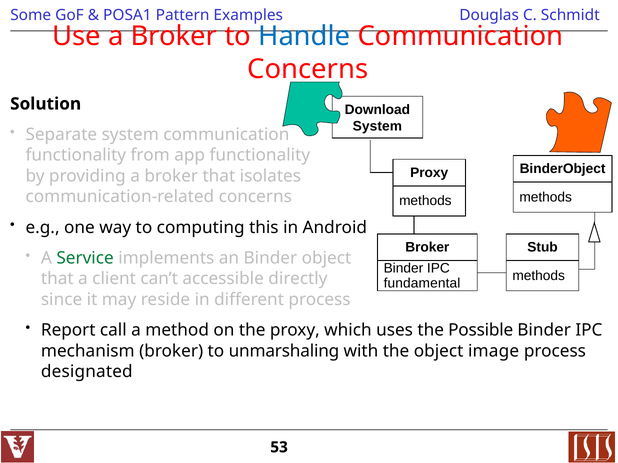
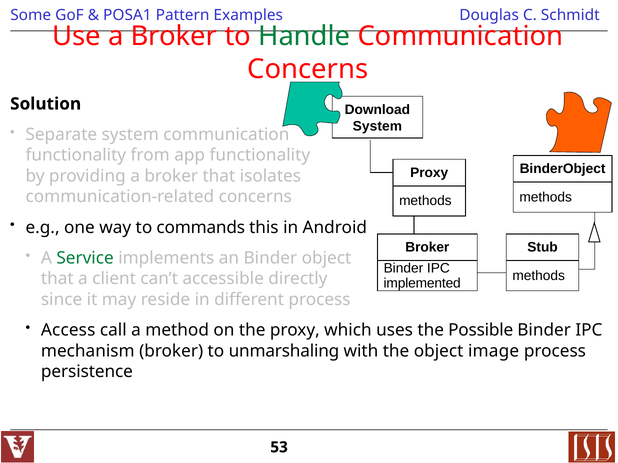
Handle colour: blue -> green
computing: computing -> commands
fundamental: fundamental -> implemented
Report: Report -> Access
designated: designated -> persistence
